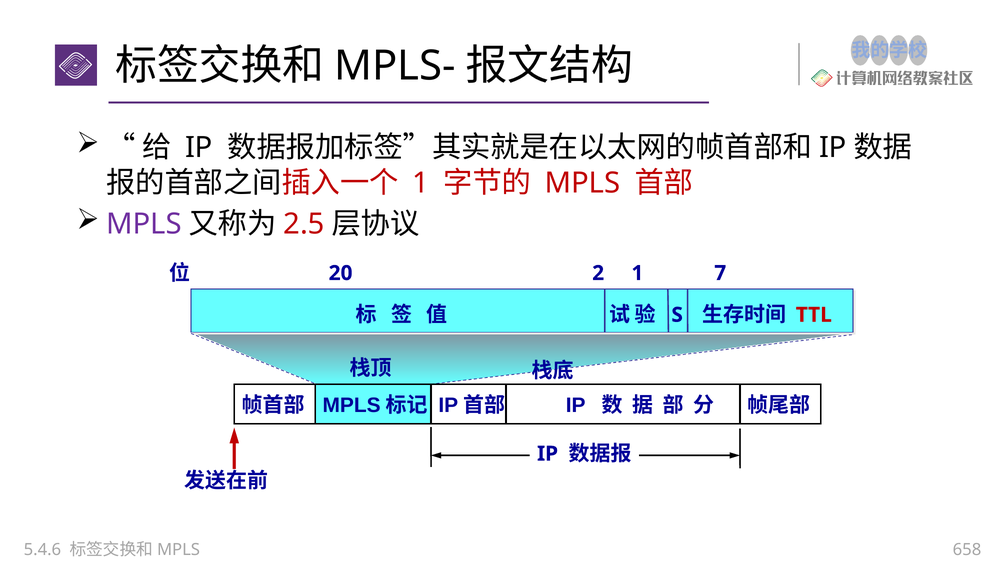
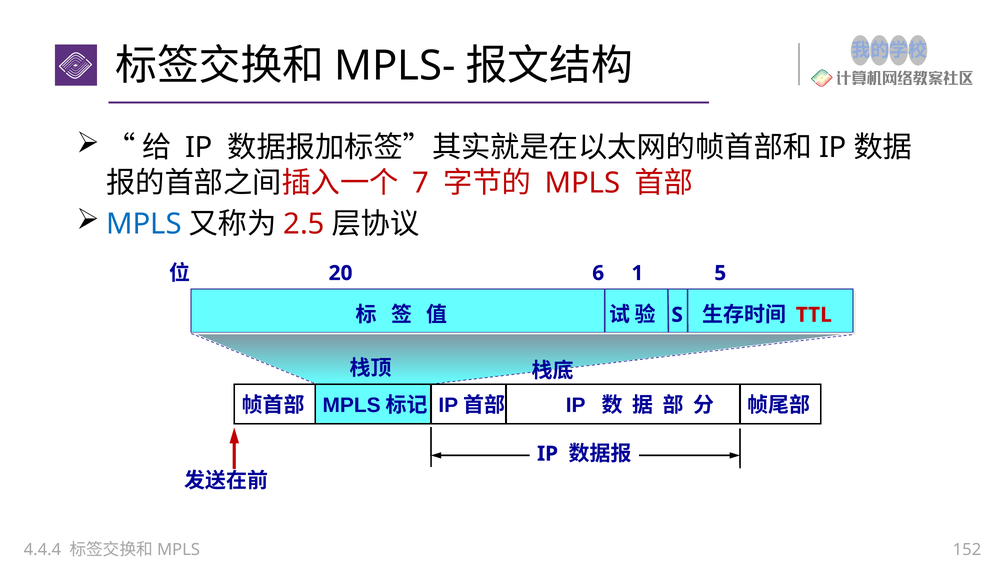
1 at (421, 183): 1 -> 7
MPLS at (144, 224) colour: purple -> blue
2: 2 -> 6
7: 7 -> 5
5.4.6: 5.4.6 -> 4.4.4
658: 658 -> 152
